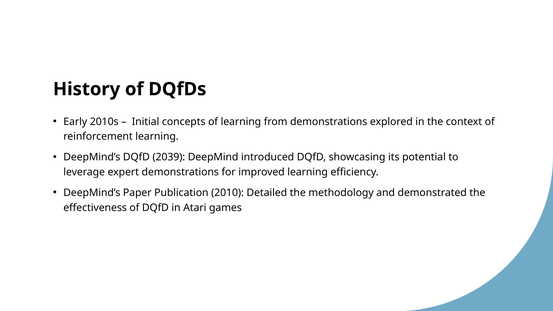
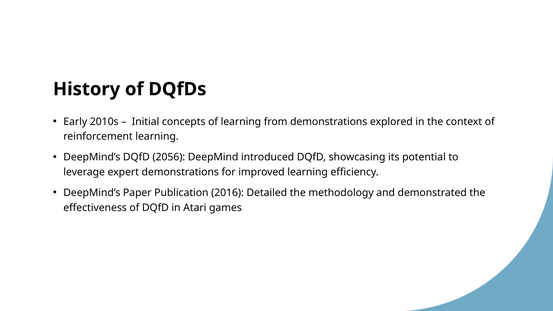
2039: 2039 -> 2056
2010: 2010 -> 2016
